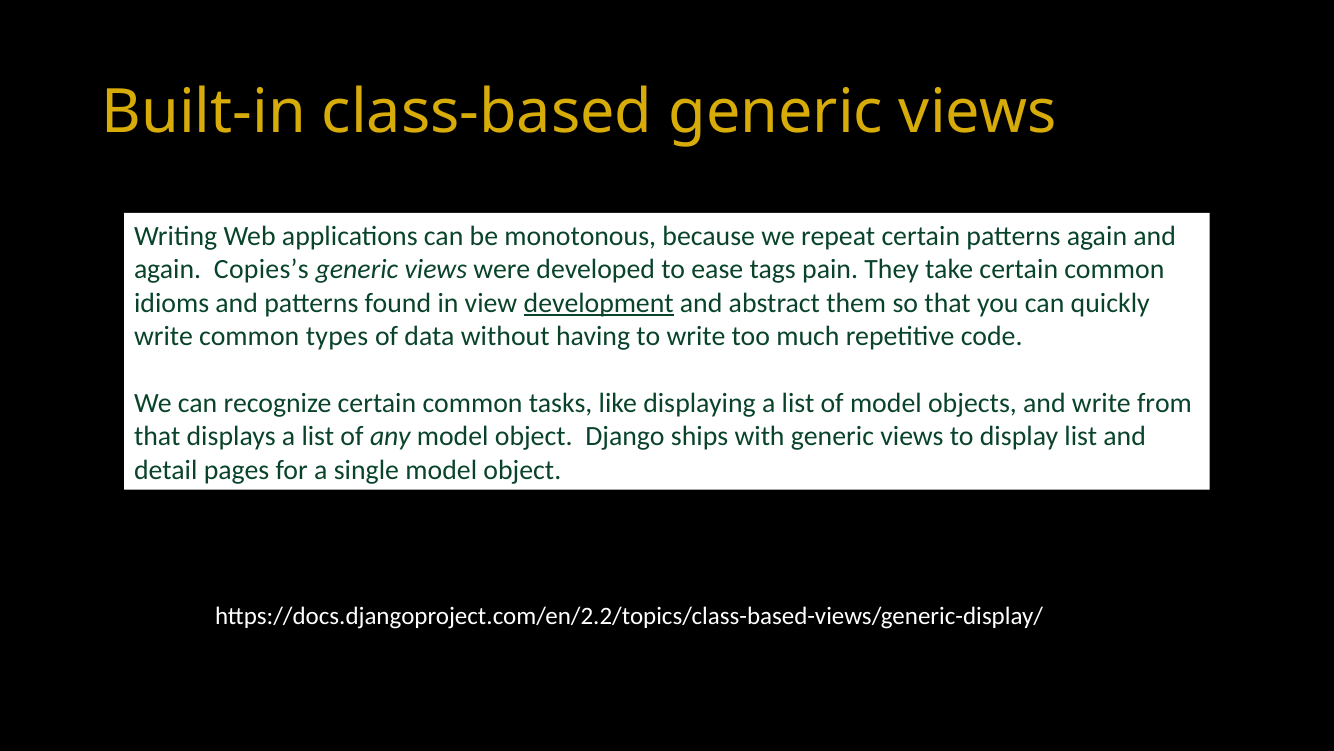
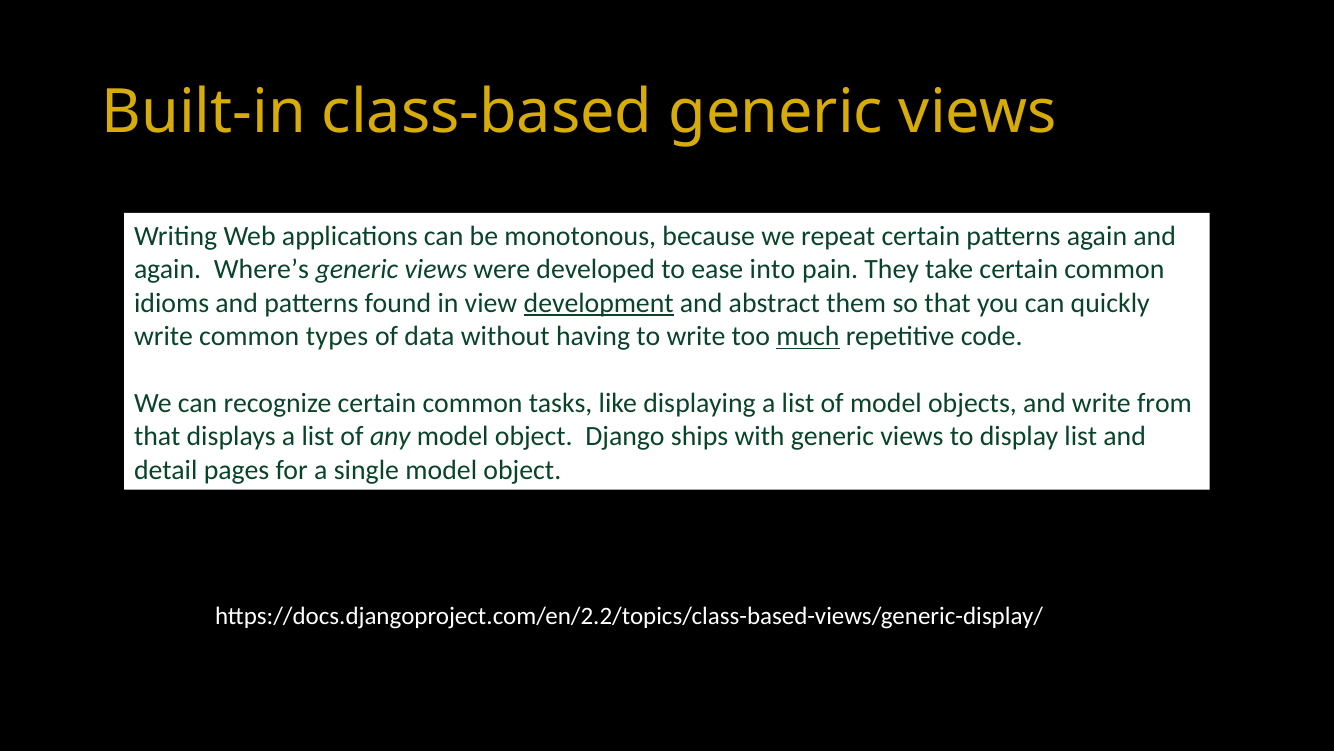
Copies’s: Copies’s -> Where’s
tags: tags -> into
much underline: none -> present
